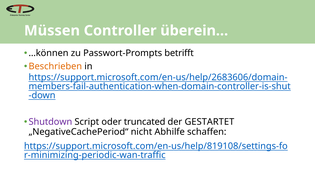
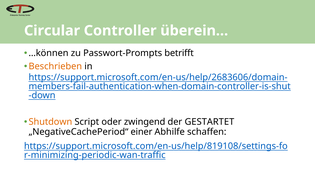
Müssen: Müssen -> Circular
Shutdown colour: purple -> orange
truncated: truncated -> zwingend
nicht: nicht -> einer
